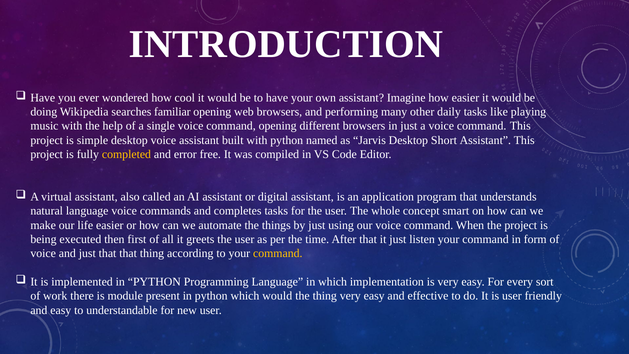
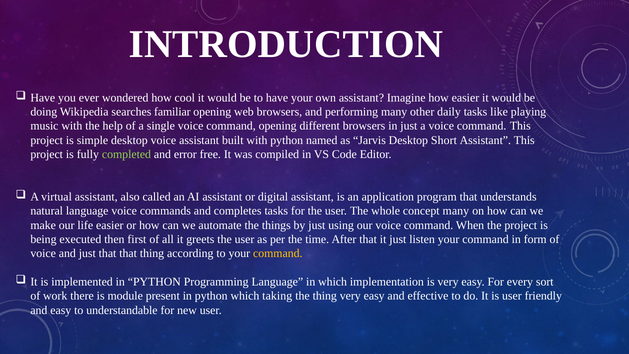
completed colour: yellow -> light green
concept smart: smart -> many
which would: would -> taking
